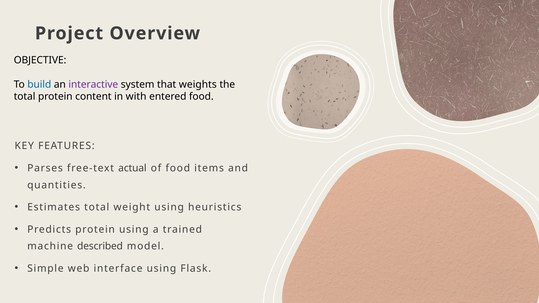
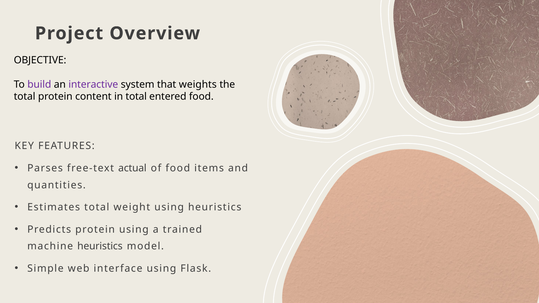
build colour: blue -> purple
in with: with -> total
machine described: described -> heuristics
